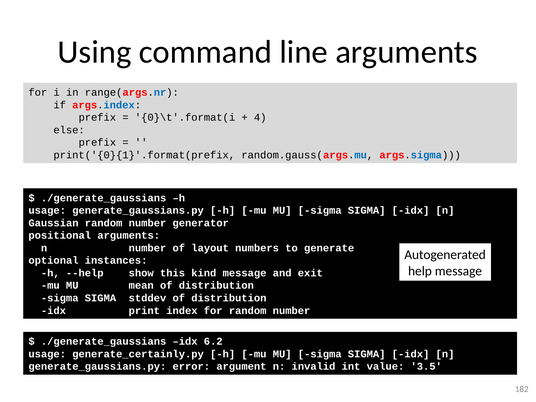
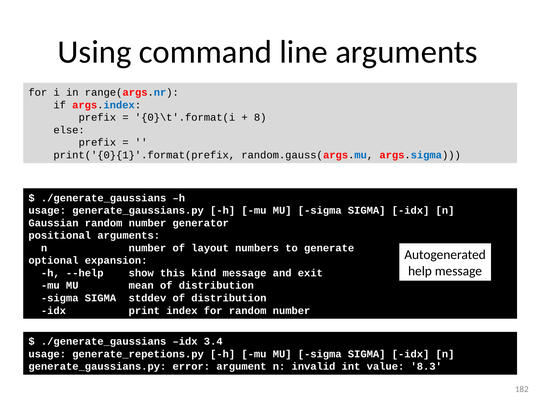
4: 4 -> 8
instances: instances -> expansion
6.2: 6.2 -> 3.4
generate_certainly.py: generate_certainly.py -> generate_repetions.py
3.5: 3.5 -> 8.3
